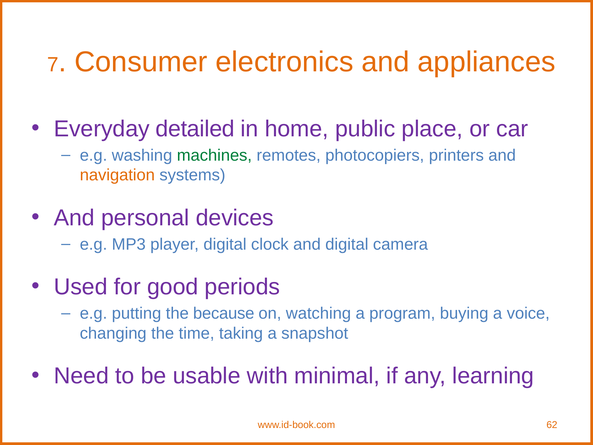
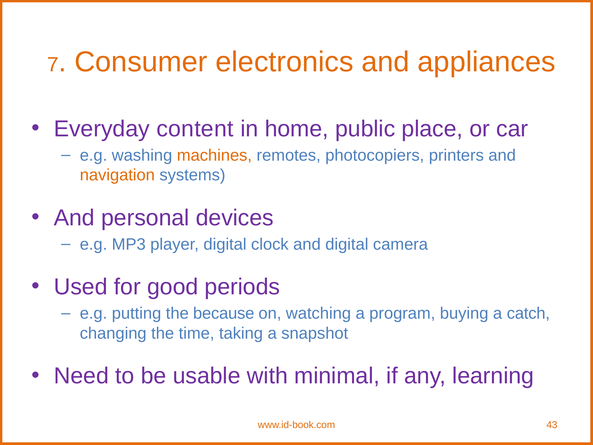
detailed: detailed -> content
machines colour: green -> orange
voice: voice -> catch
62: 62 -> 43
